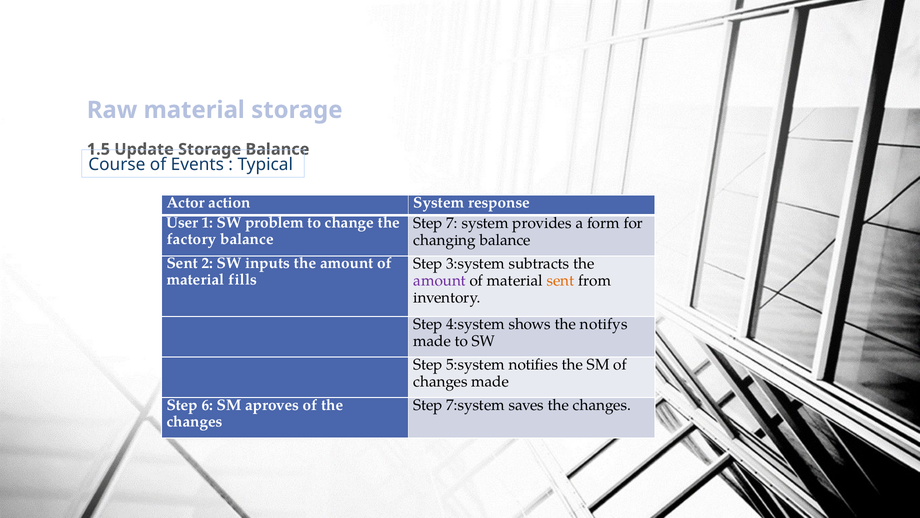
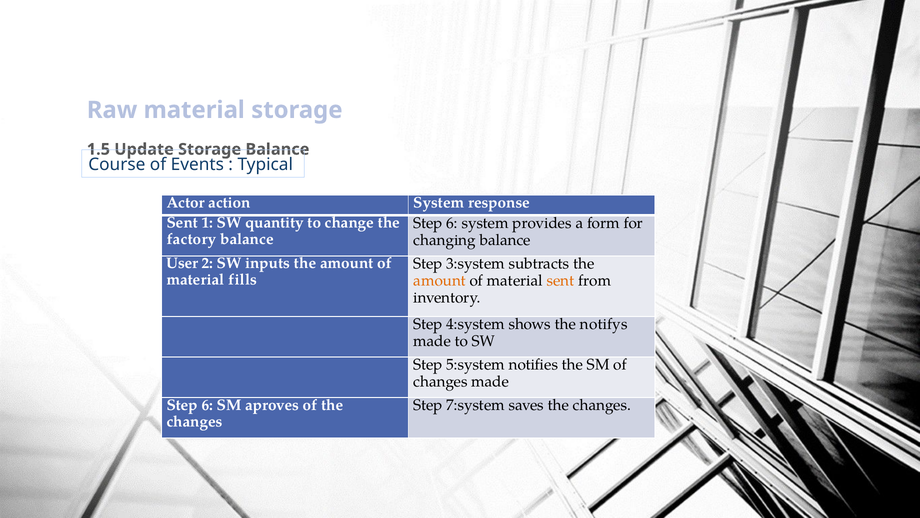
User at (182, 223): User -> Sent
problem: problem -> quantity
7 at (452, 223): 7 -> 6
Sent at (182, 263): Sent -> User
amount at (440, 280) colour: purple -> orange
